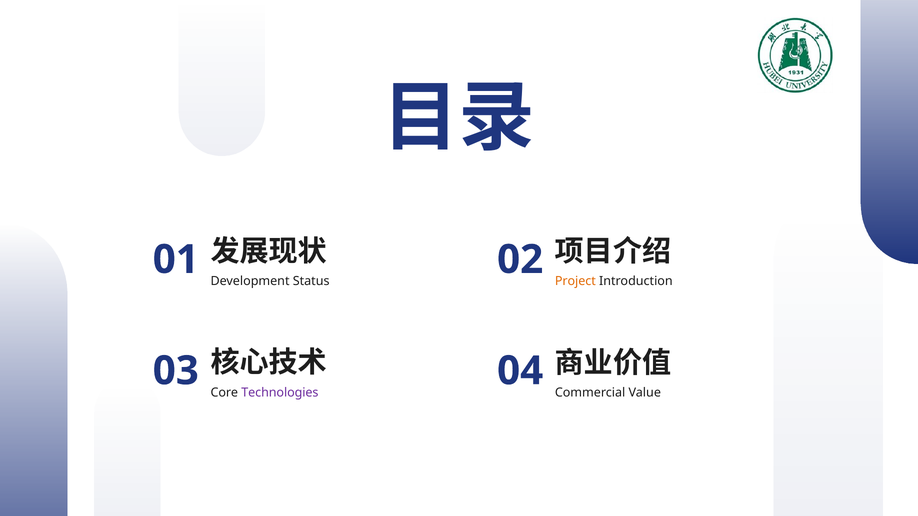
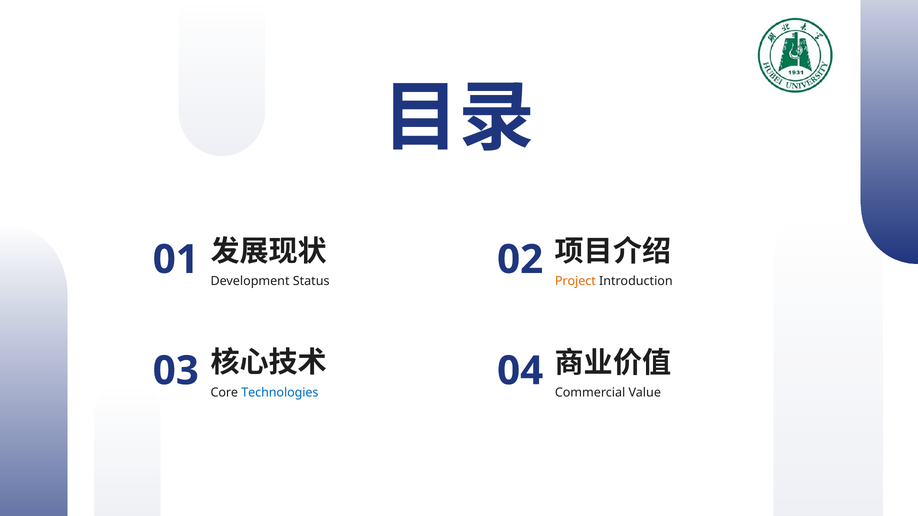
Technologies colour: purple -> blue
